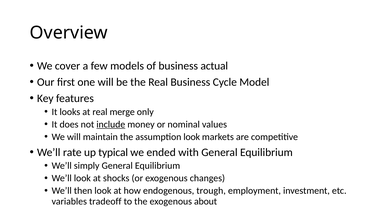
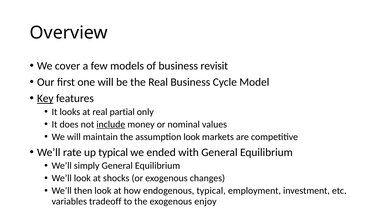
actual: actual -> revisit
Key underline: none -> present
merge: merge -> partial
endogenous trough: trough -> typical
about: about -> enjoy
